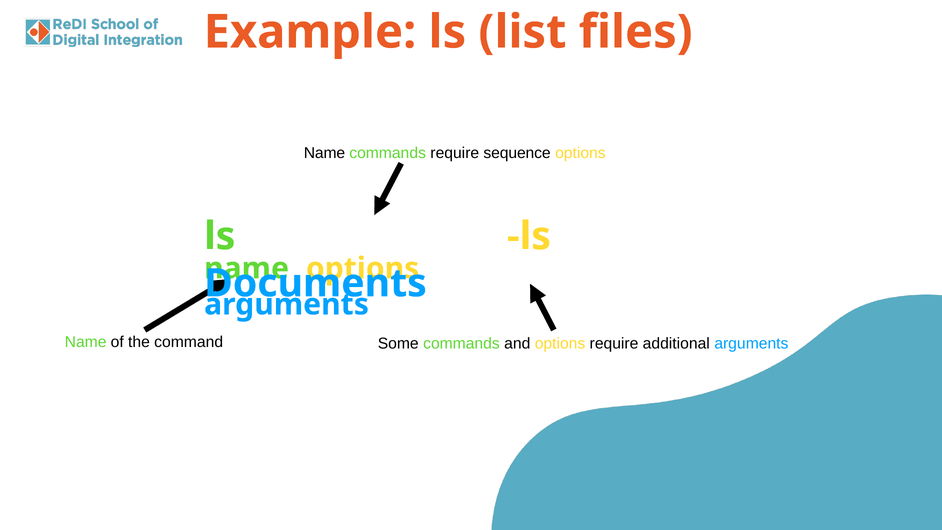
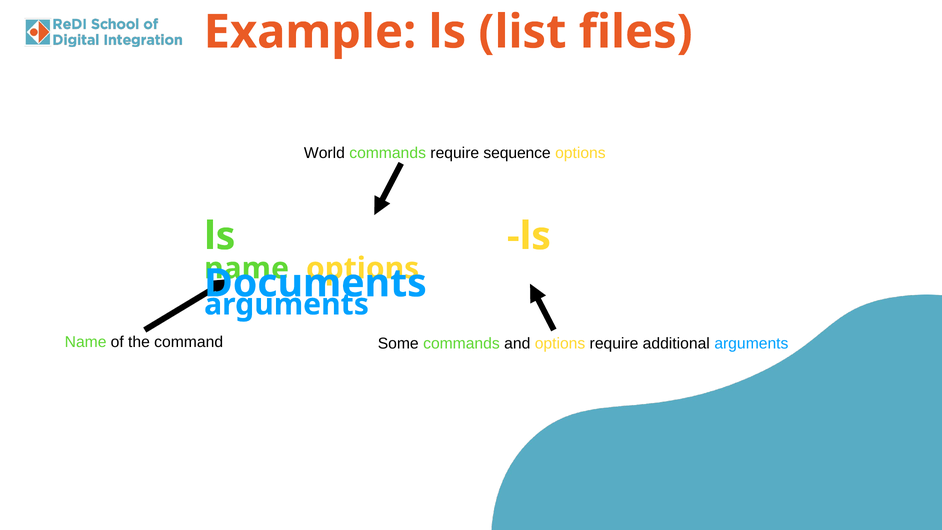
Name at (325, 153): Name -> World
